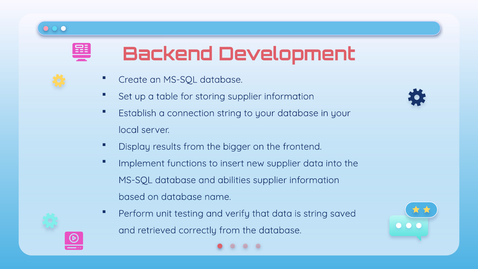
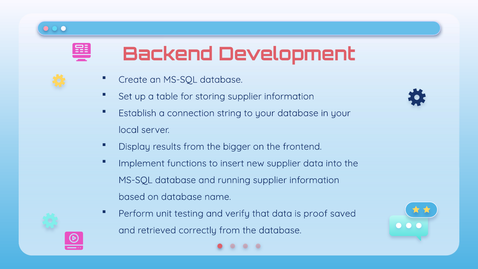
abilities: abilities -> running
is string: string -> proof
